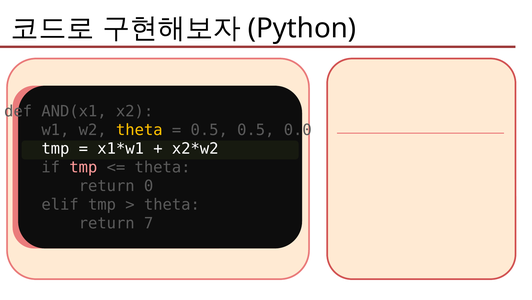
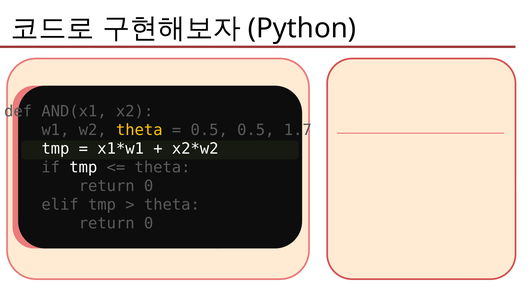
0.0: 0.0 -> 1.7
tmp at (83, 167) colour: pink -> white
7 at (149, 223): 7 -> 0
